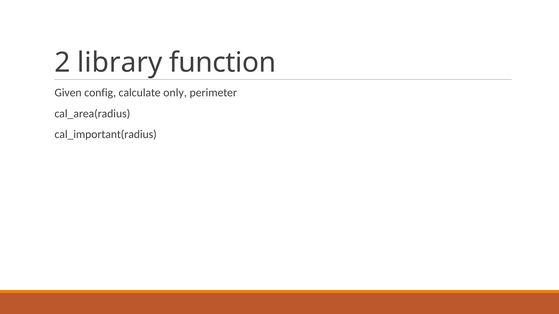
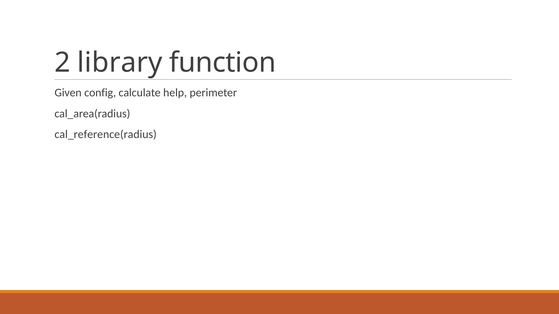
only: only -> help
cal_important(radius: cal_important(radius -> cal_reference(radius
